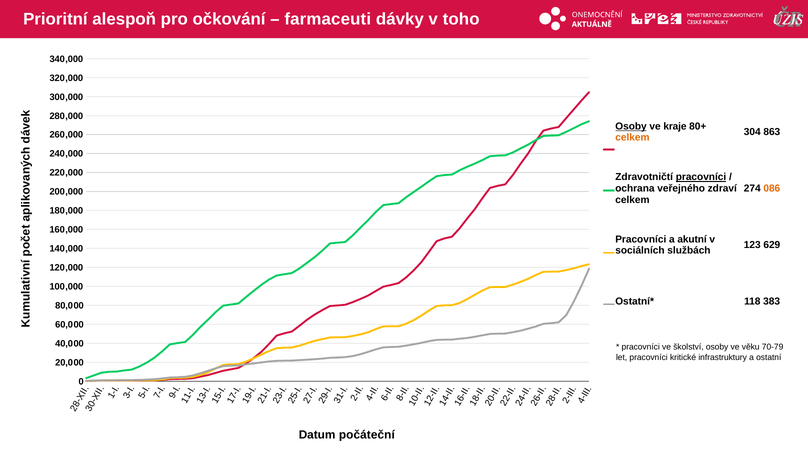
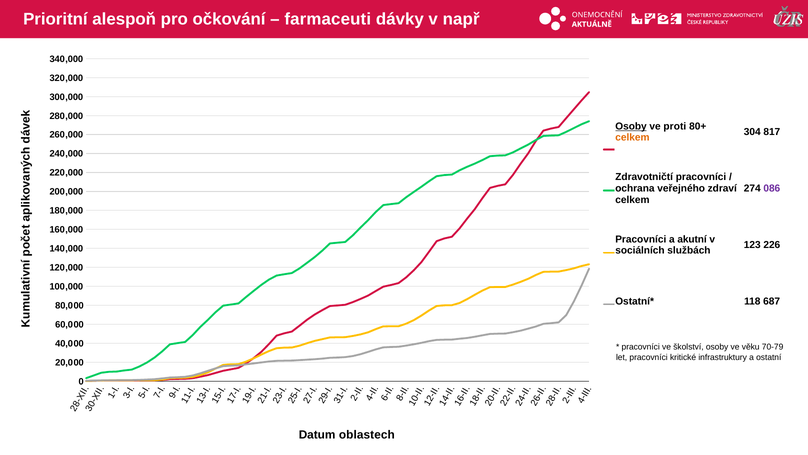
toho: toho -> např
kraje: kraje -> proti
863: 863 -> 817
pracovníci at (701, 177) underline: present -> none
086 colour: orange -> purple
629: 629 -> 226
383: 383 -> 687
počáteční: počáteční -> oblastech
